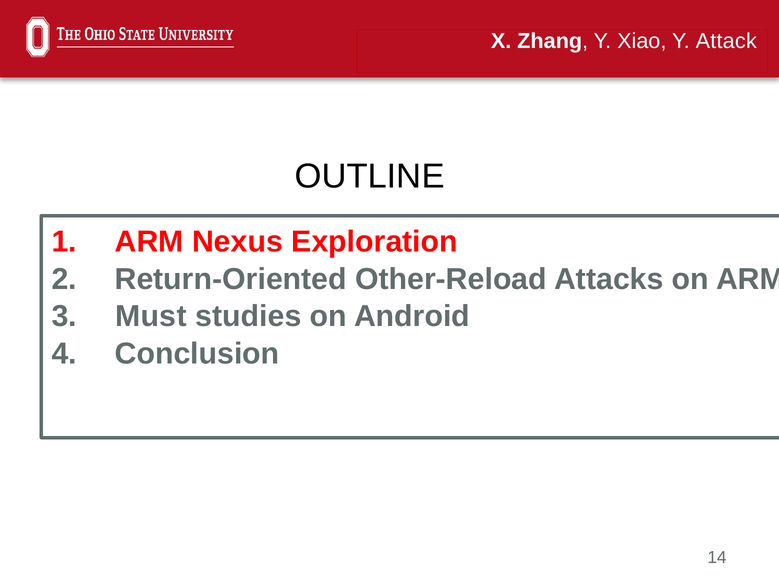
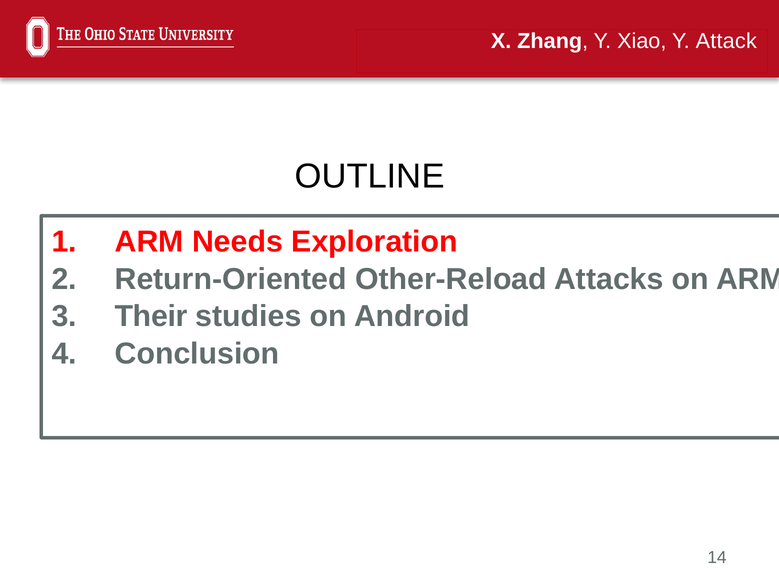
Nexus: Nexus -> Needs
Must: Must -> Their
